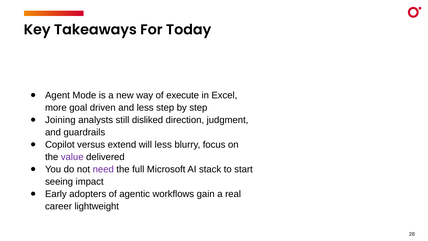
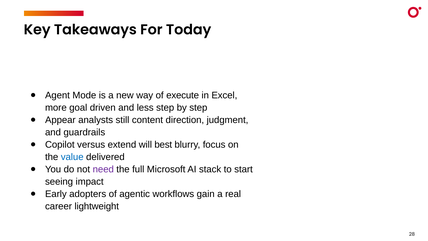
Joining: Joining -> Appear
disliked: disliked -> content
will less: less -> best
value colour: purple -> blue
